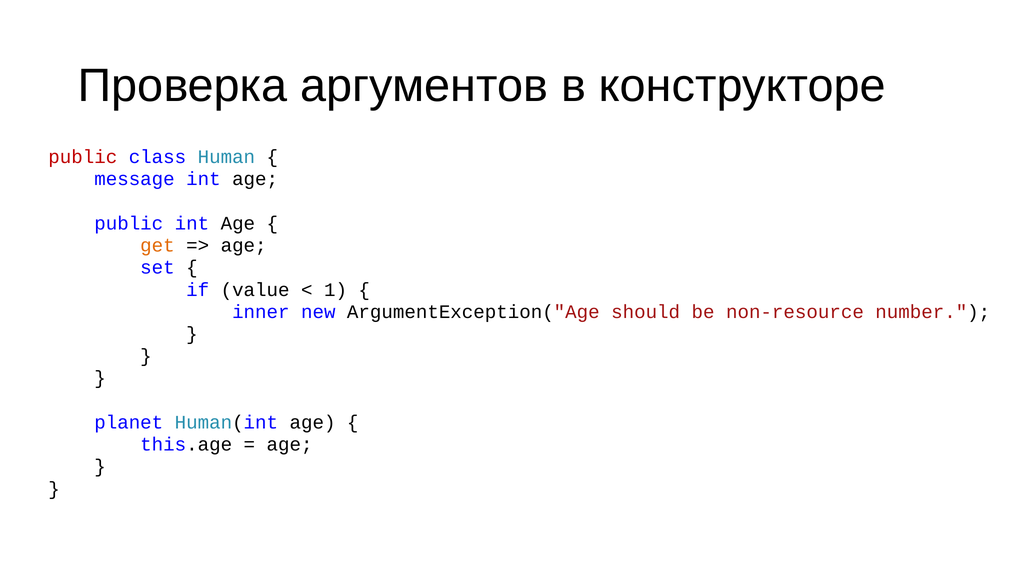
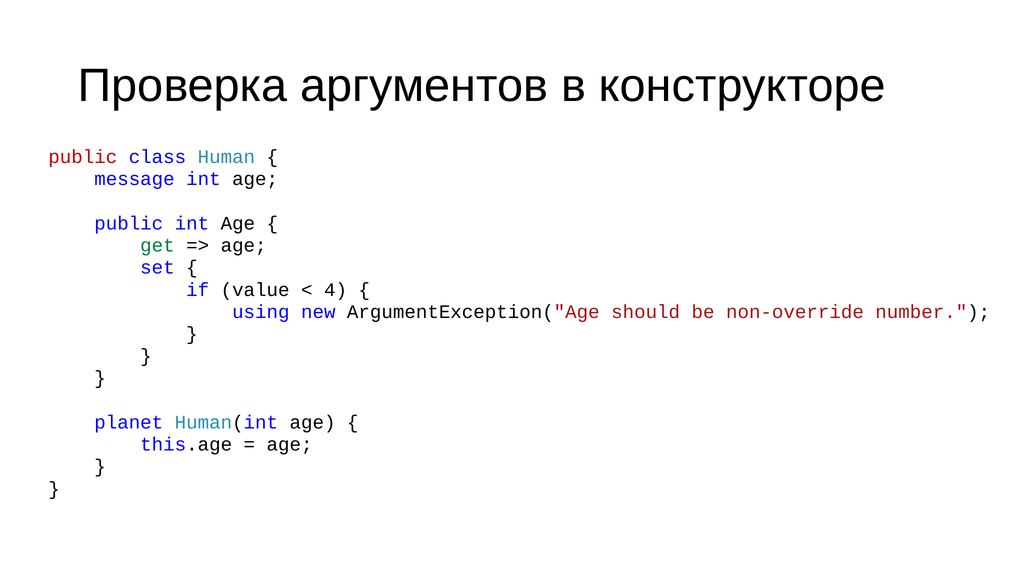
get colour: orange -> green
1: 1 -> 4
inner: inner -> using
non-resource: non-resource -> non-override
